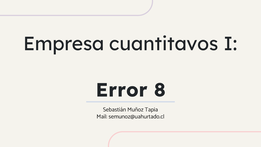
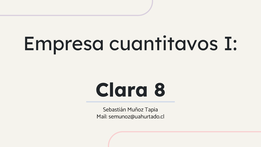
Error: Error -> Clara
